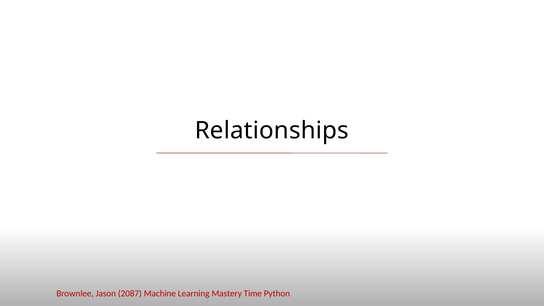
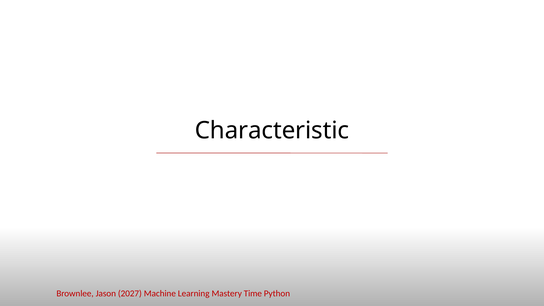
Relationships: Relationships -> Characteristic
2087: 2087 -> 2027
